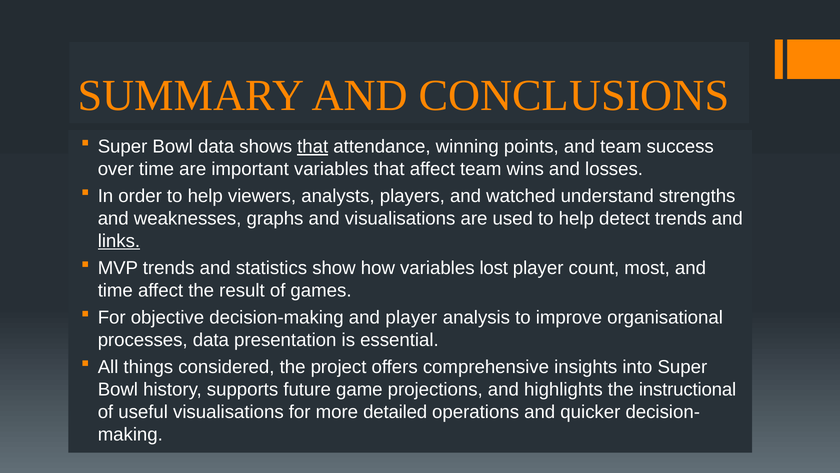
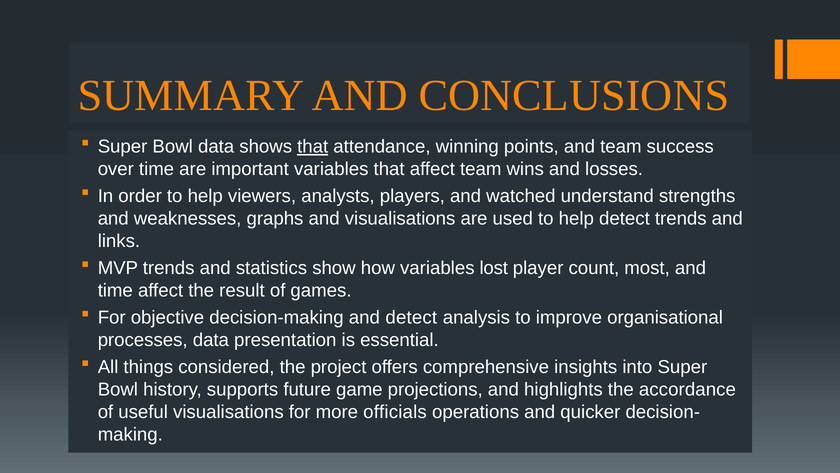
links underline: present -> none
and player: player -> detect
instructional: instructional -> accordance
detailed: detailed -> officials
